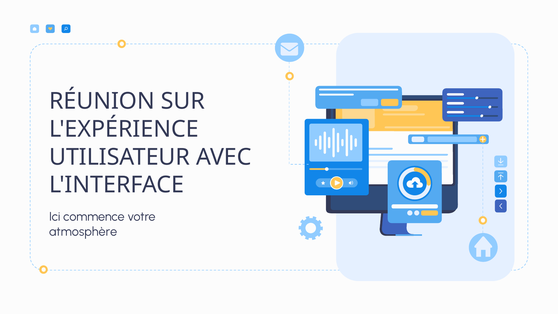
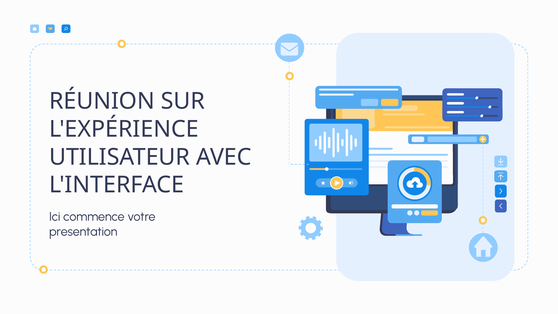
atmosphère: atmosphère -> presentation
